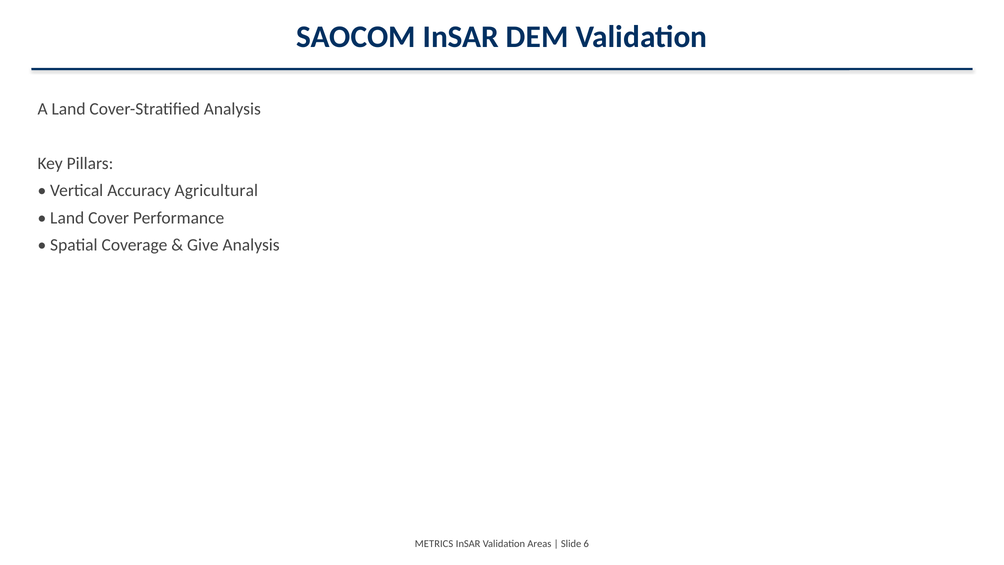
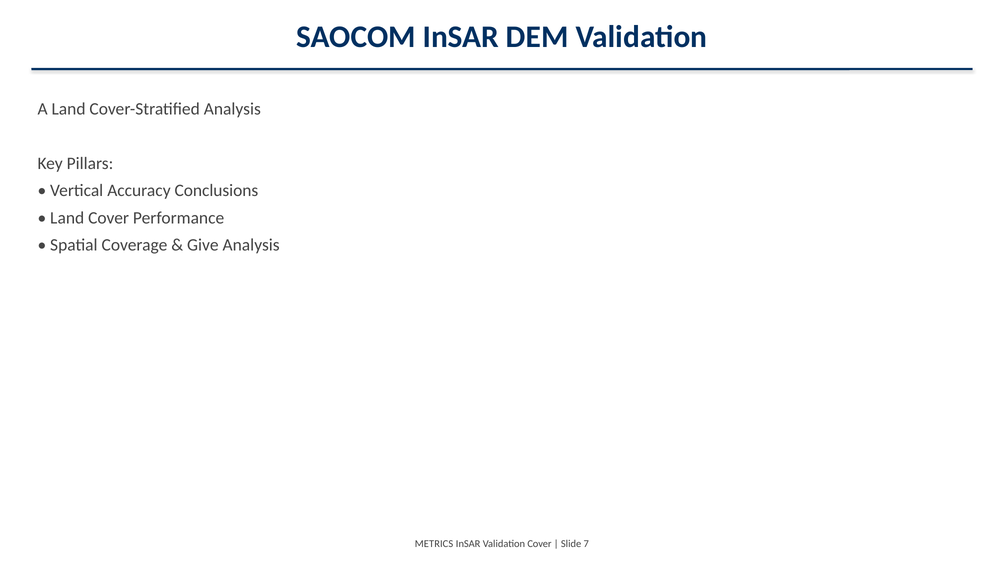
Agricultural: Agricultural -> Conclusions
Validation Areas: Areas -> Cover
6: 6 -> 7
